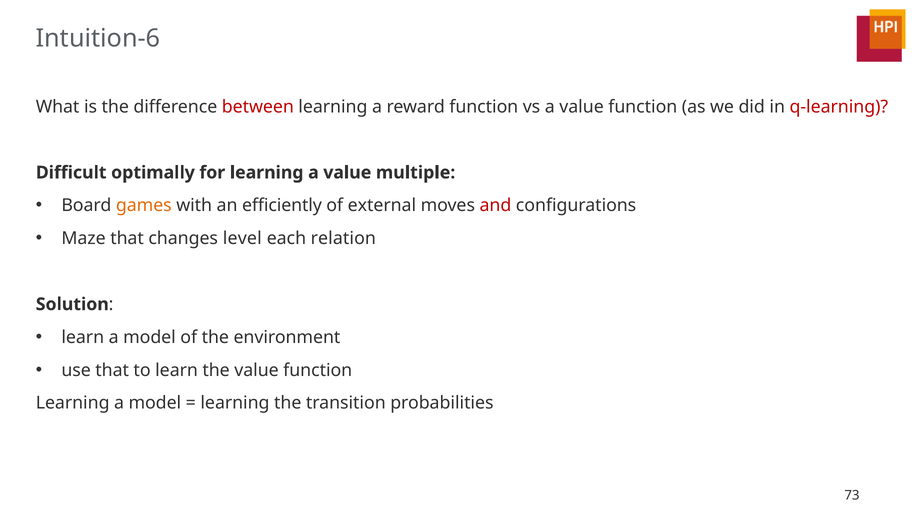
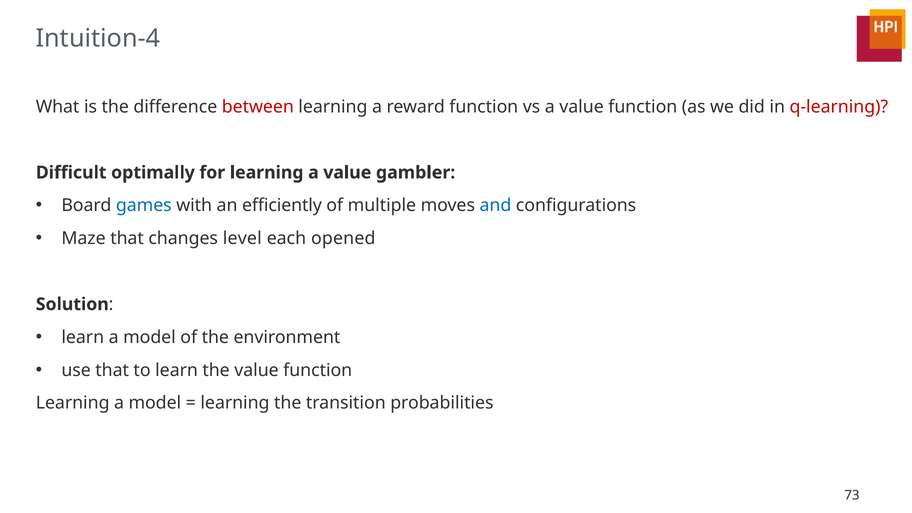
Intuition-6: Intuition-6 -> Intuition-4
multiple: multiple -> gambler
games colour: orange -> blue
external: external -> multiple
and colour: red -> blue
relation: relation -> opened
